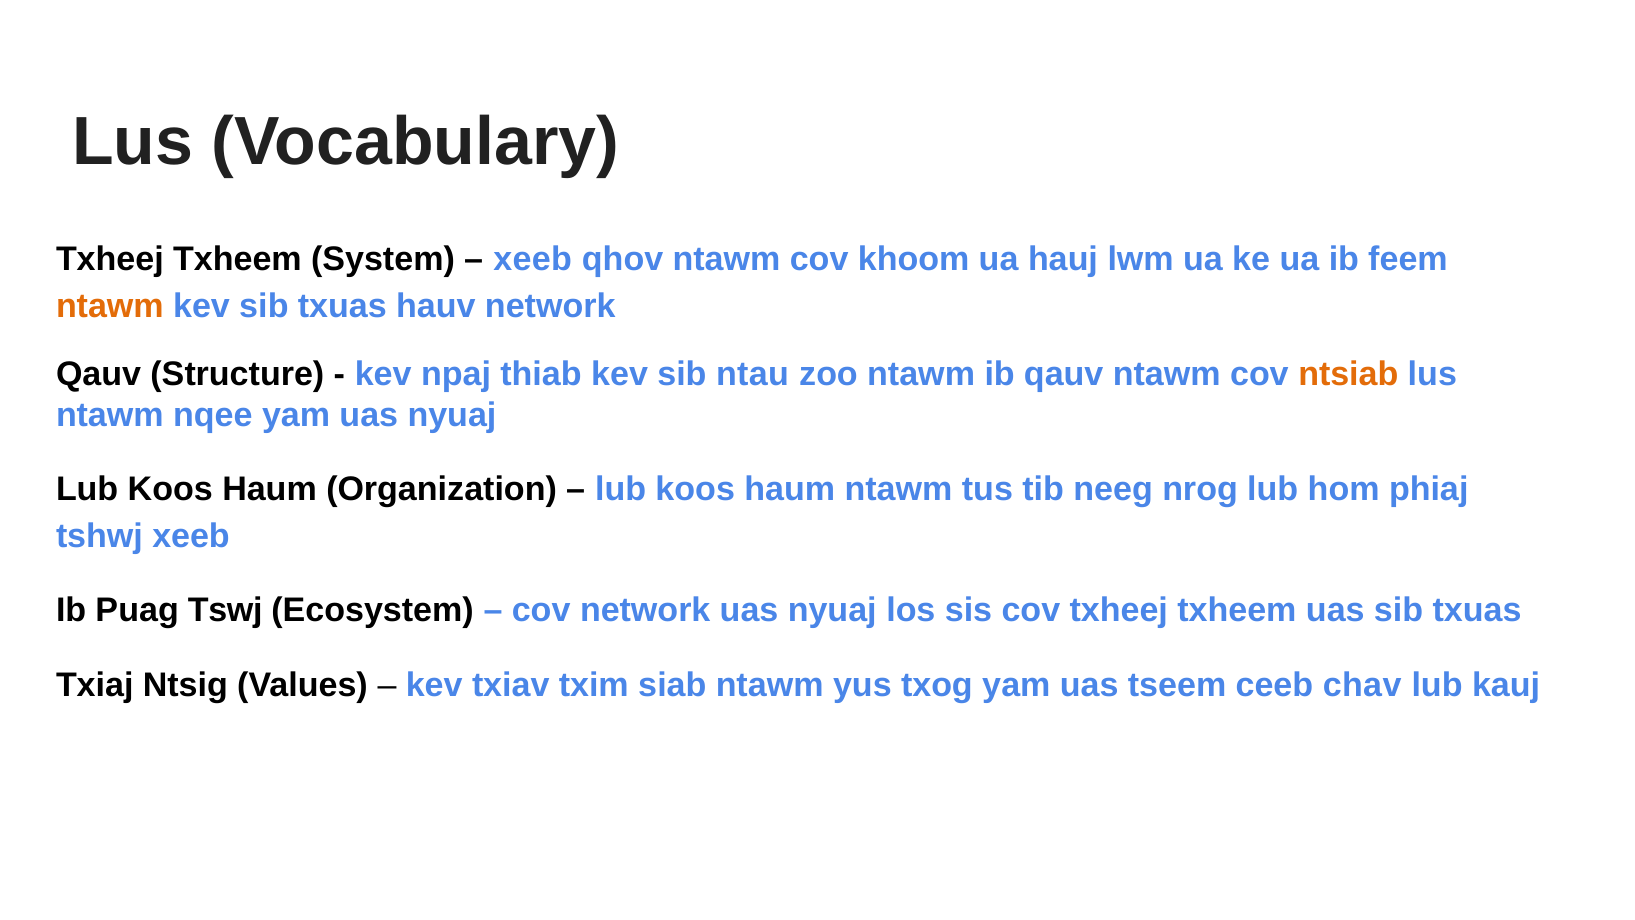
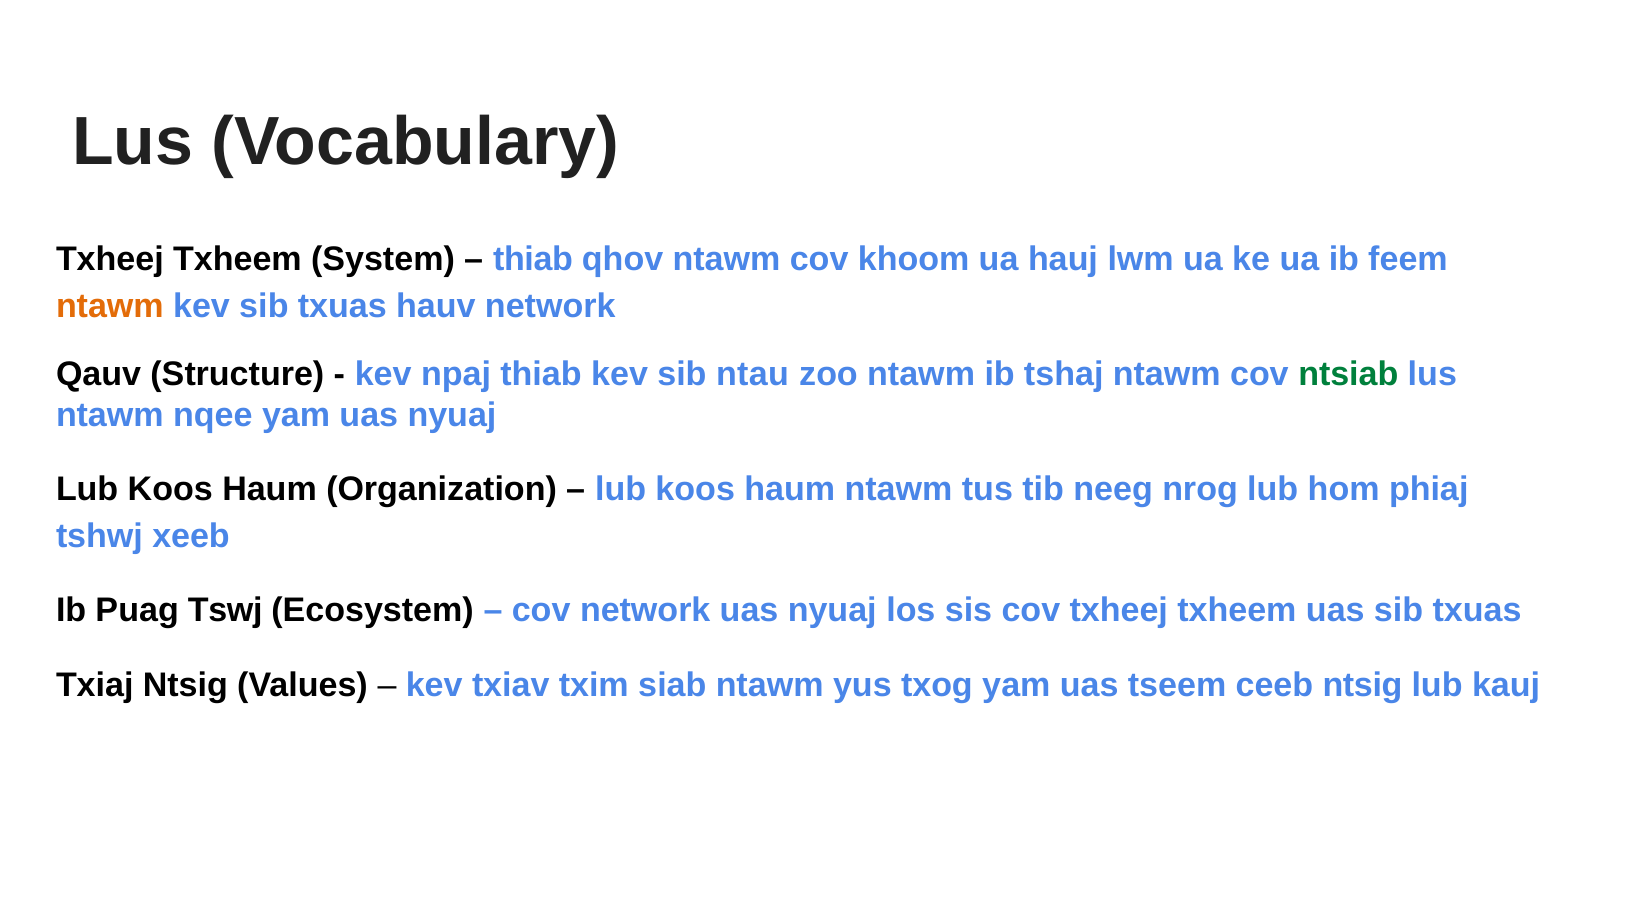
xeeb at (533, 259): xeeb -> thiab
ib qauv: qauv -> tshaj
ntsiab colour: orange -> green
ceeb chav: chav -> ntsig
